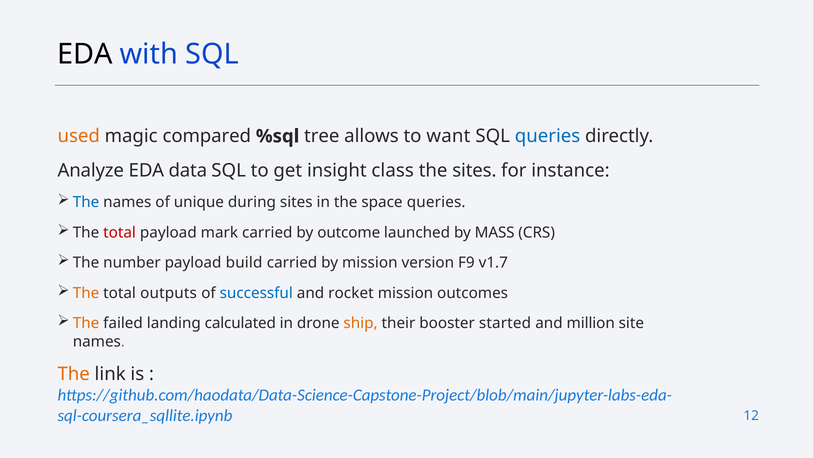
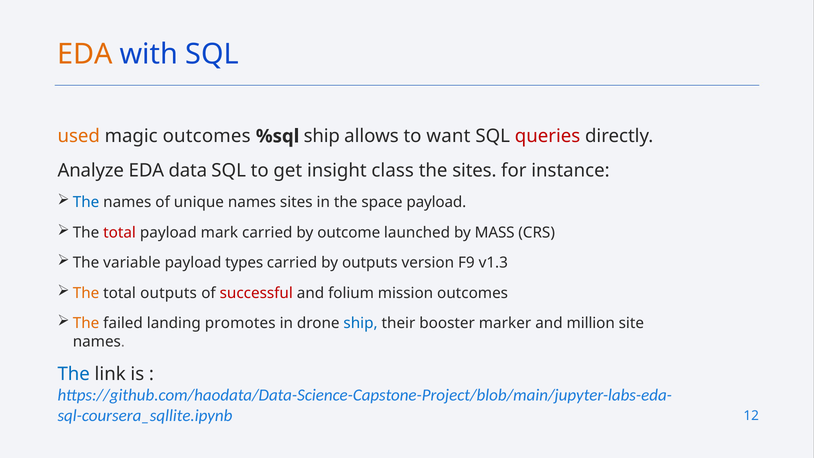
EDA at (85, 54) colour: black -> orange
magic compared: compared -> outcomes
%sql tree: tree -> ship
queries at (548, 136) colour: blue -> red
unique during: during -> names
space queries: queries -> payload
number: number -> variable
build: build -> types
by mission: mission -> outputs
v1.7: v1.7 -> v1.3
successful colour: blue -> red
rocket: rocket -> folium
calculated: calculated -> promotes
ship at (361, 323) colour: orange -> blue
started: started -> marker
The at (74, 374) colour: orange -> blue
